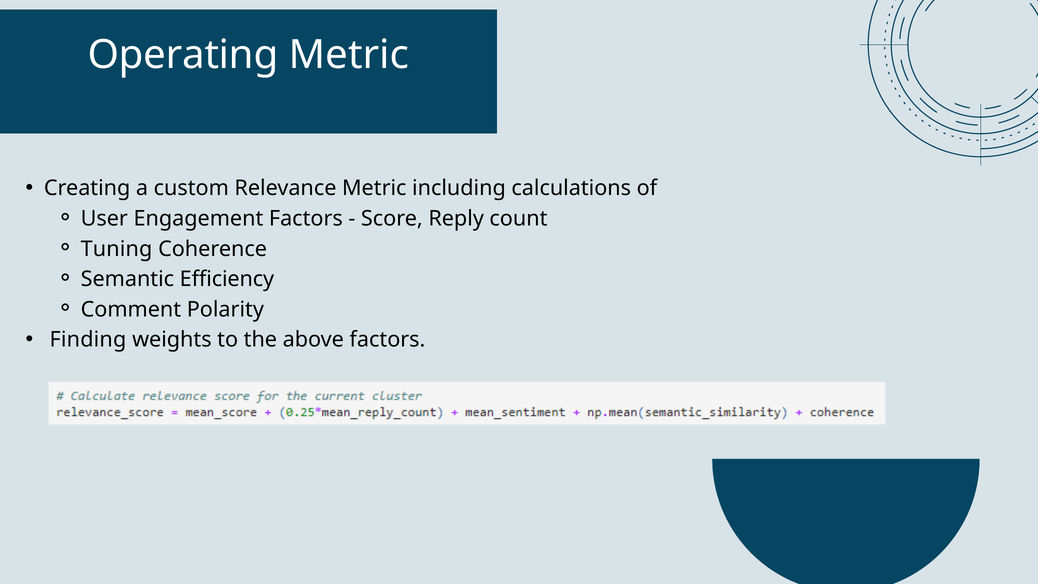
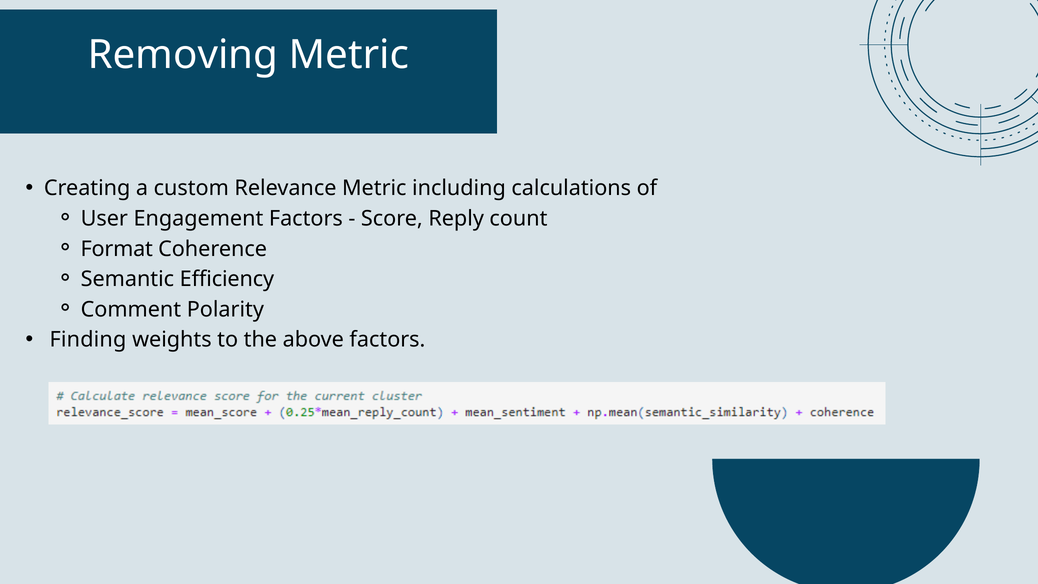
Operating: Operating -> Removing
Tuning: Tuning -> Format
